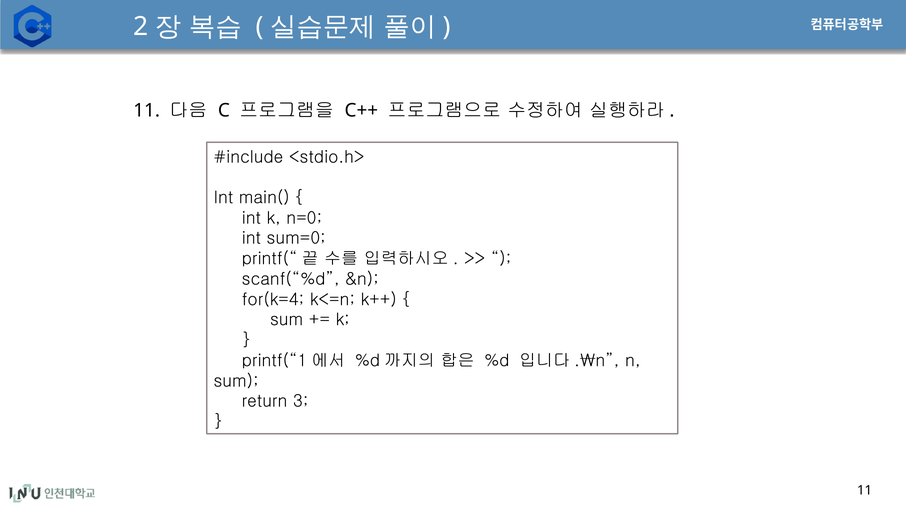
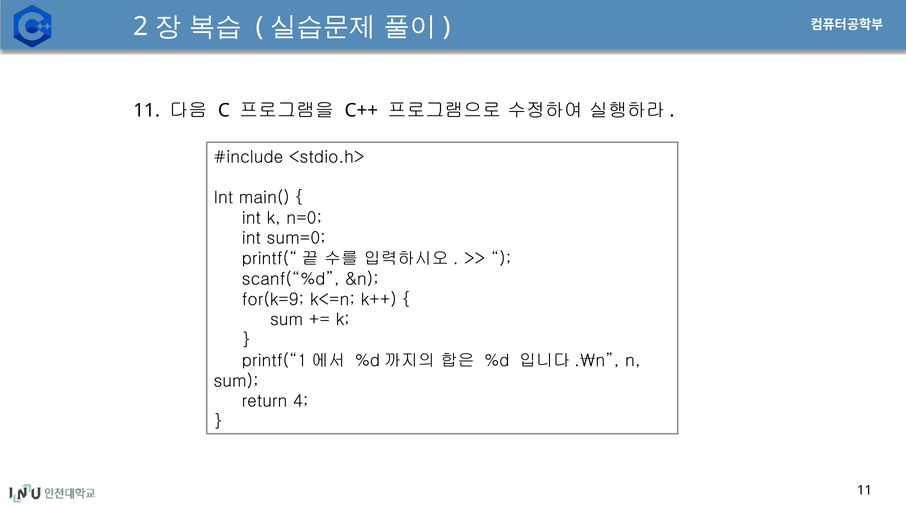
for(k=4: for(k=4 -> for(k=9
3: 3 -> 4
